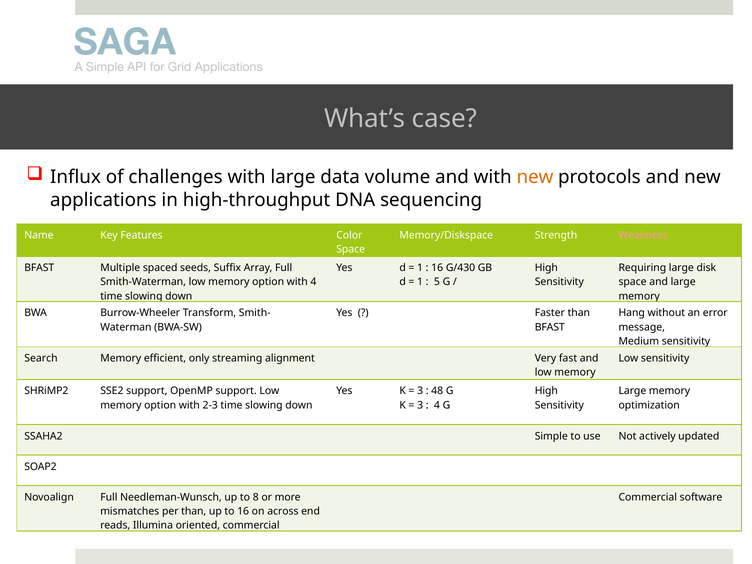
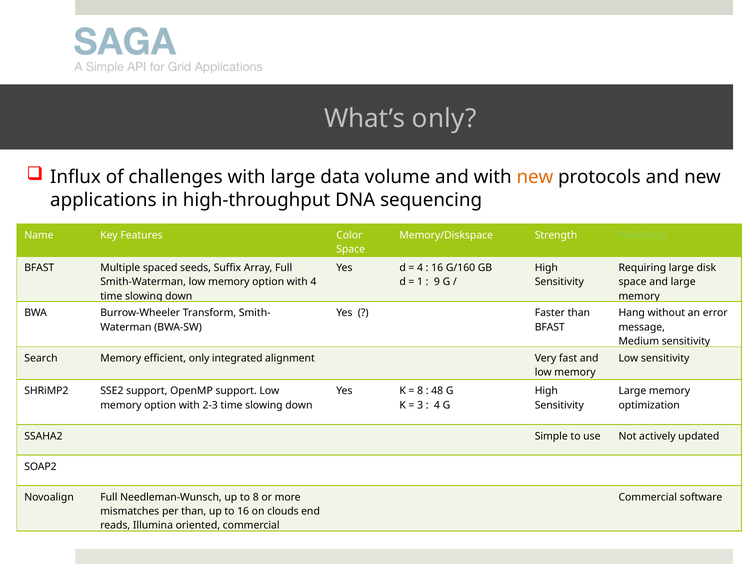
What’s case: case -> only
Weakness colour: pink -> light green
1 at (420, 268): 1 -> 4
G/430: G/430 -> G/160
5: 5 -> 9
streaming: streaming -> integrated
3 at (420, 391): 3 -> 8
across: across -> clouds
